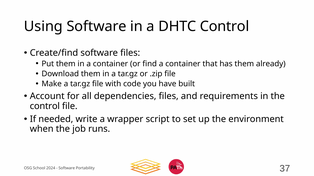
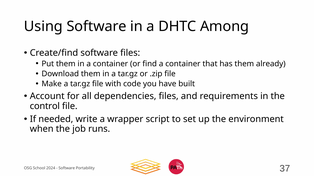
DHTC Control: Control -> Among
